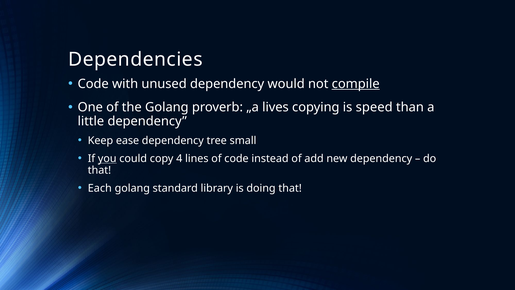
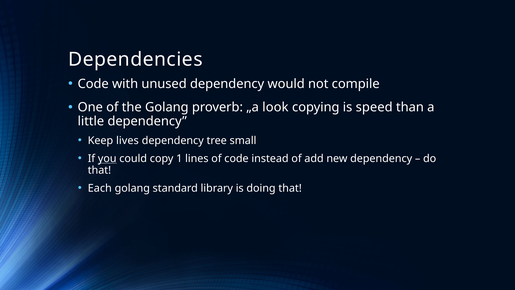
compile underline: present -> none
lives: lives -> look
ease: ease -> lives
4: 4 -> 1
